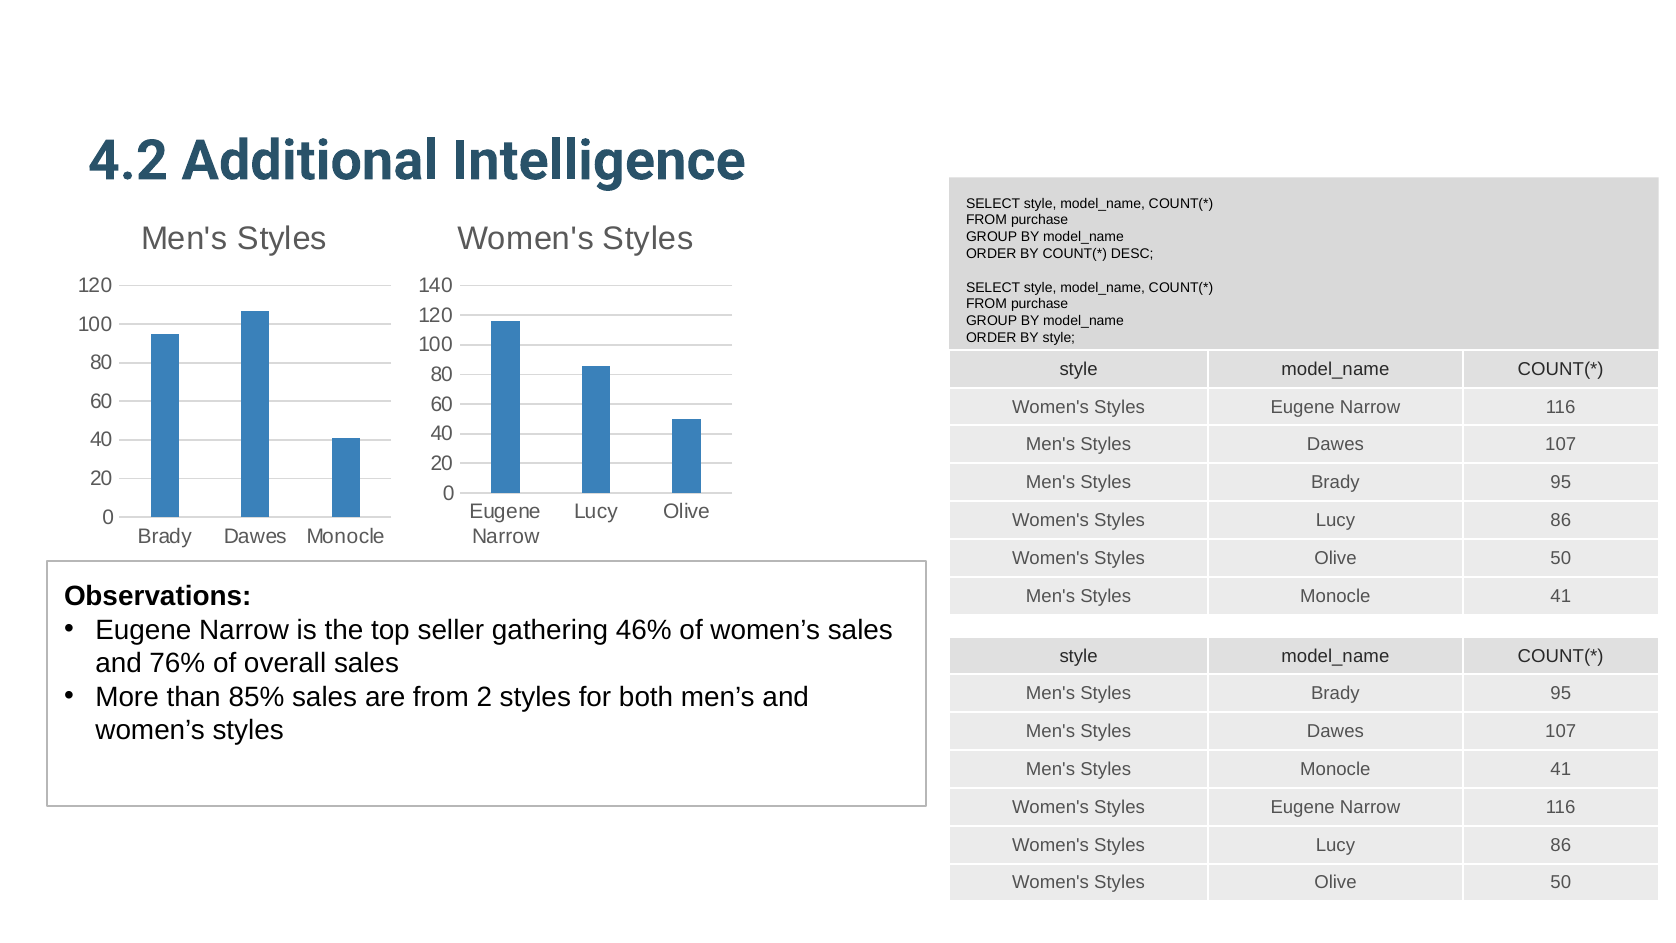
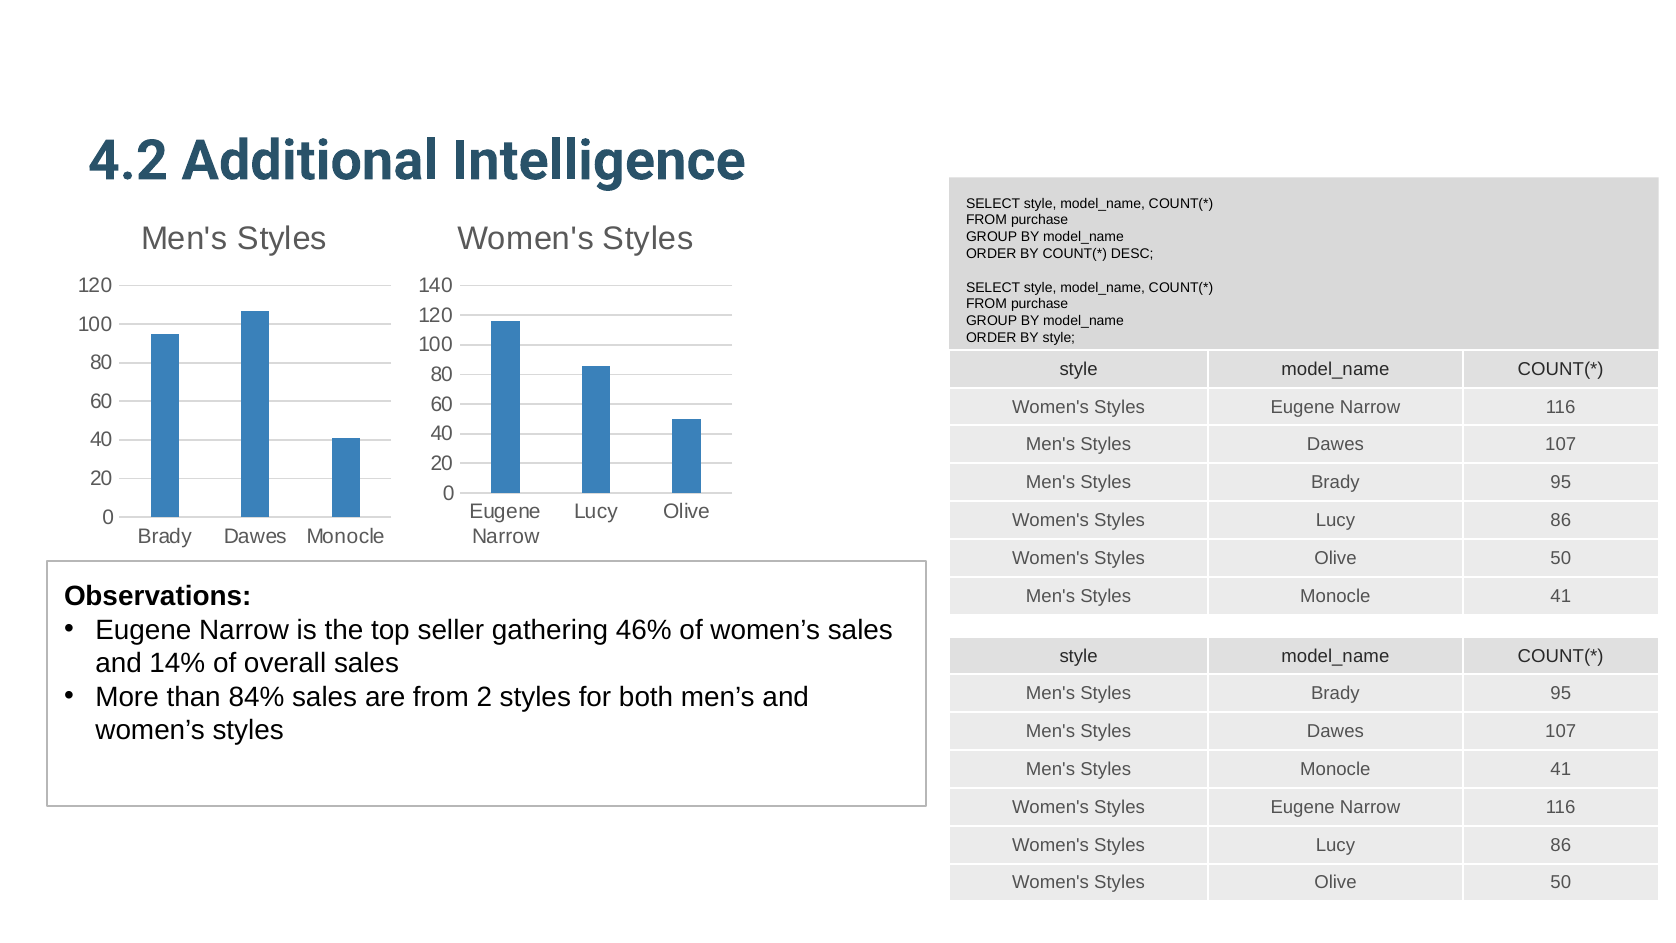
76%: 76% -> 14%
85%: 85% -> 84%
